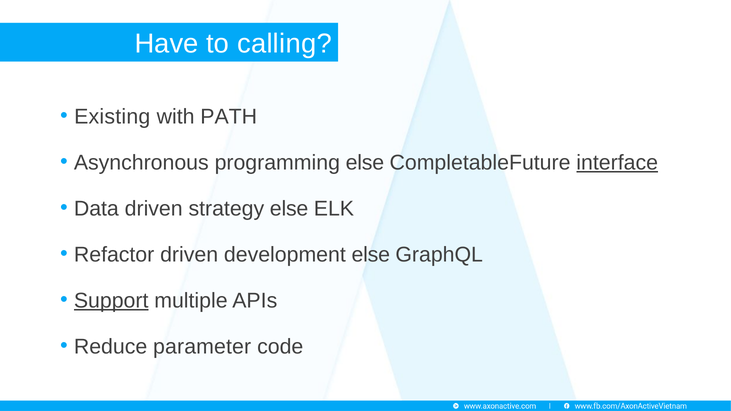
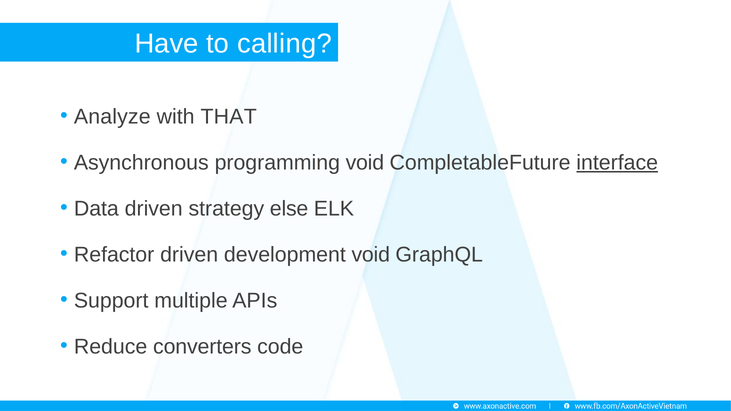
Existing: Existing -> Analyze
PATH: PATH -> THAT
programming else: else -> void
development else: else -> void
Support underline: present -> none
parameter: parameter -> converters
